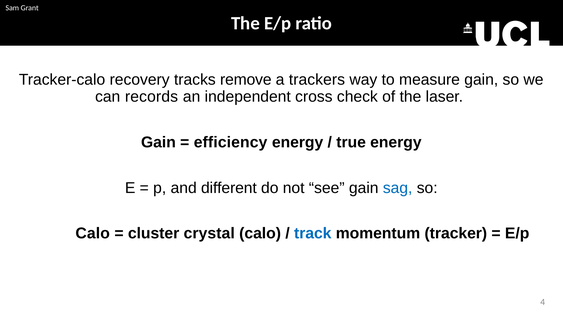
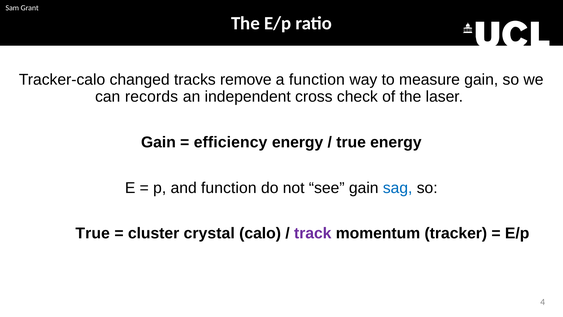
recovery: recovery -> changed
a trackers: trackers -> function
and different: different -> function
Calo at (93, 233): Calo -> True
track colour: blue -> purple
